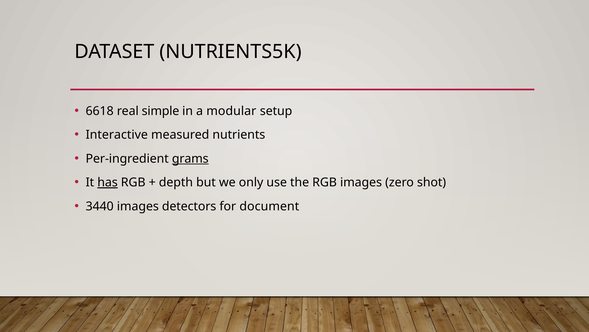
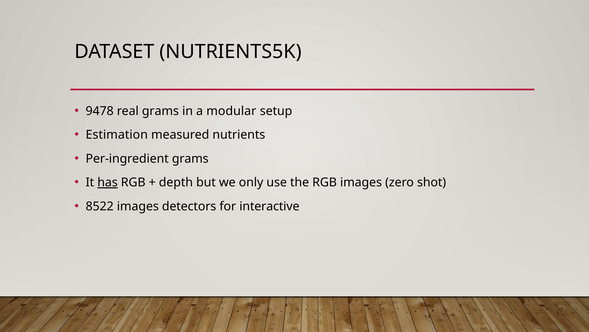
6618: 6618 -> 9478
real simple: simple -> grams
Interactive: Interactive -> Estimation
grams at (190, 158) underline: present -> none
3440: 3440 -> 8522
document: document -> interactive
